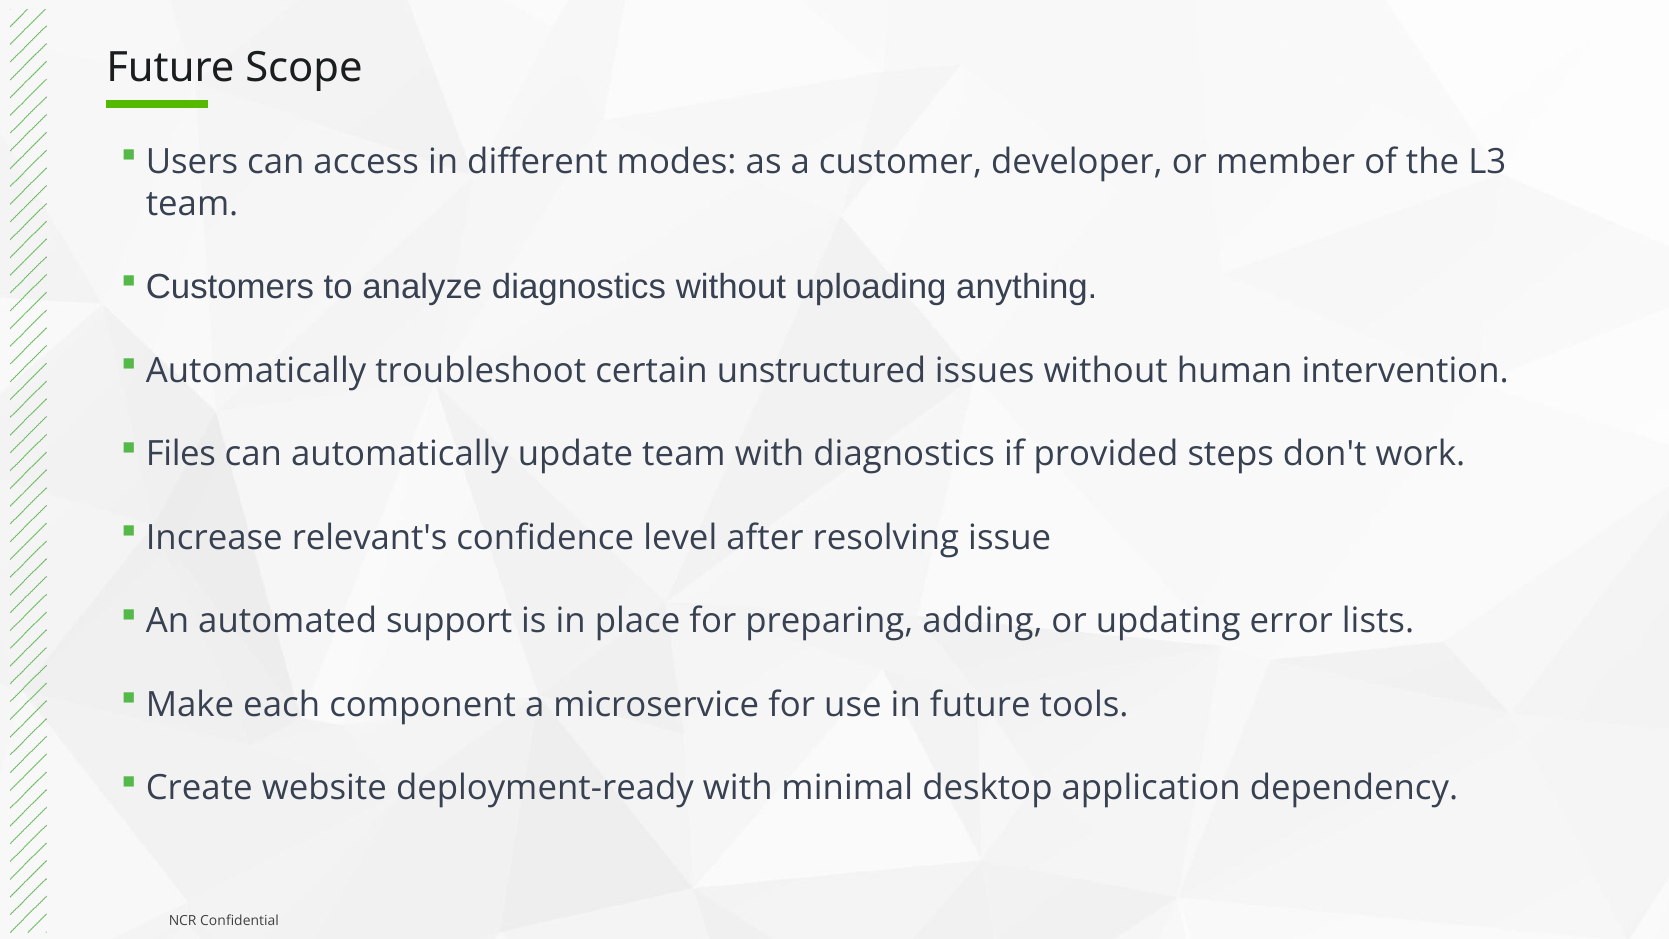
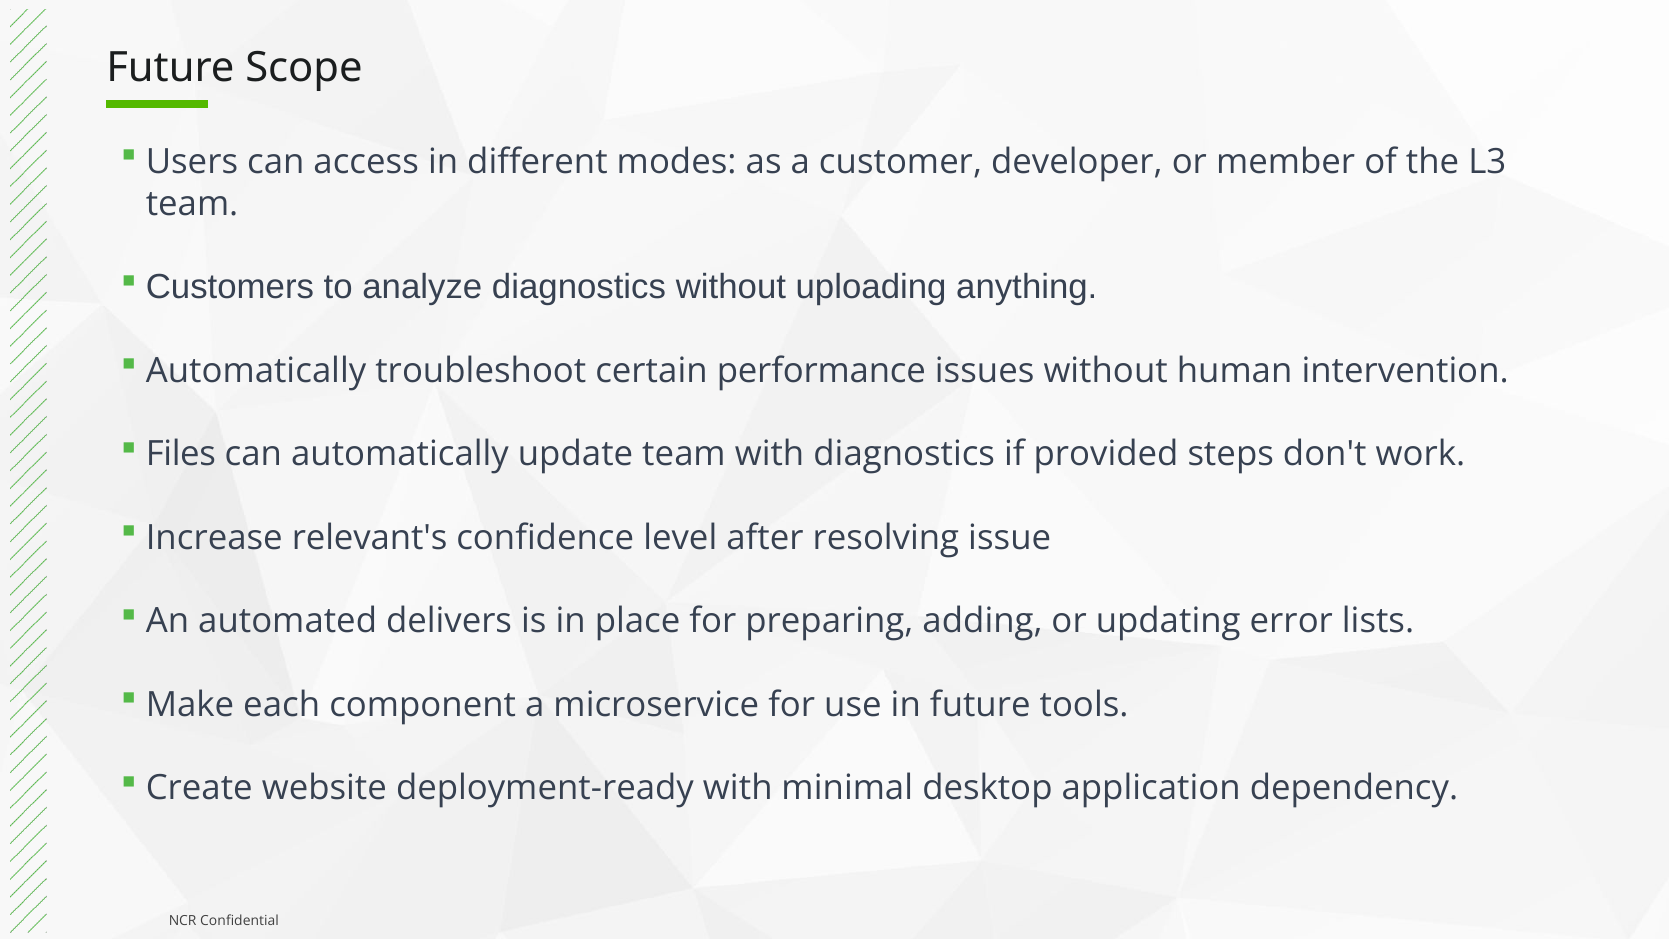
unstructured: unstructured -> performance
support: support -> delivers
